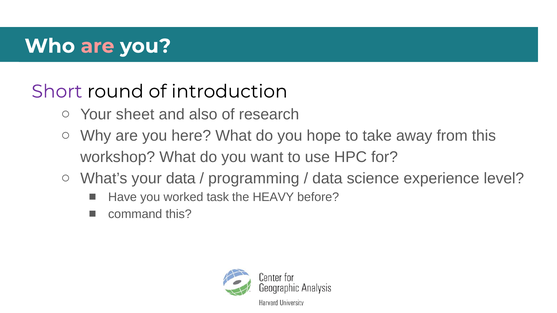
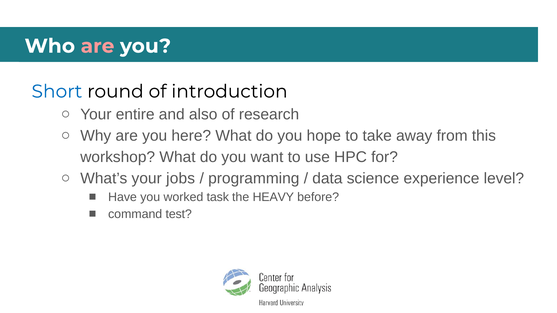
Short colour: purple -> blue
sheet: sheet -> entire
your data: data -> jobs
command this: this -> test
